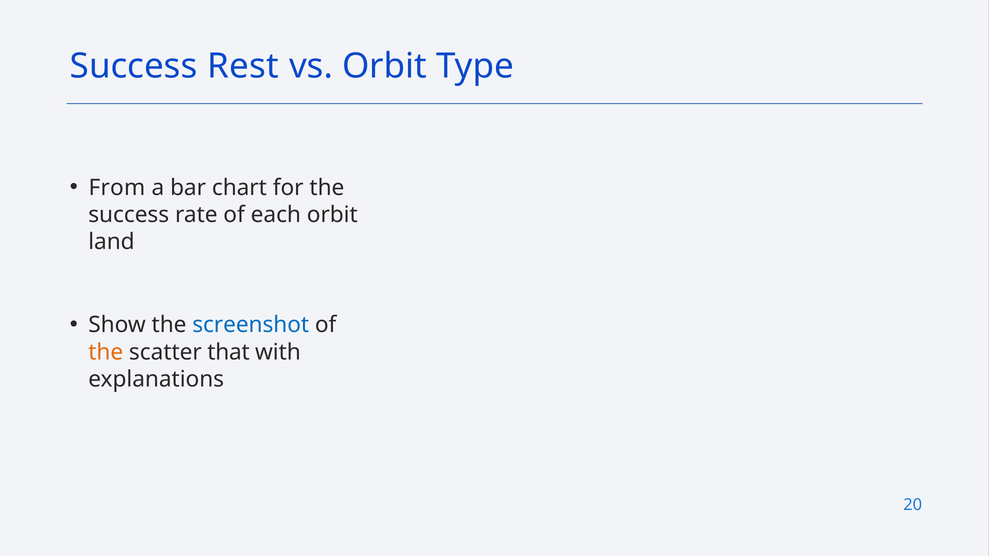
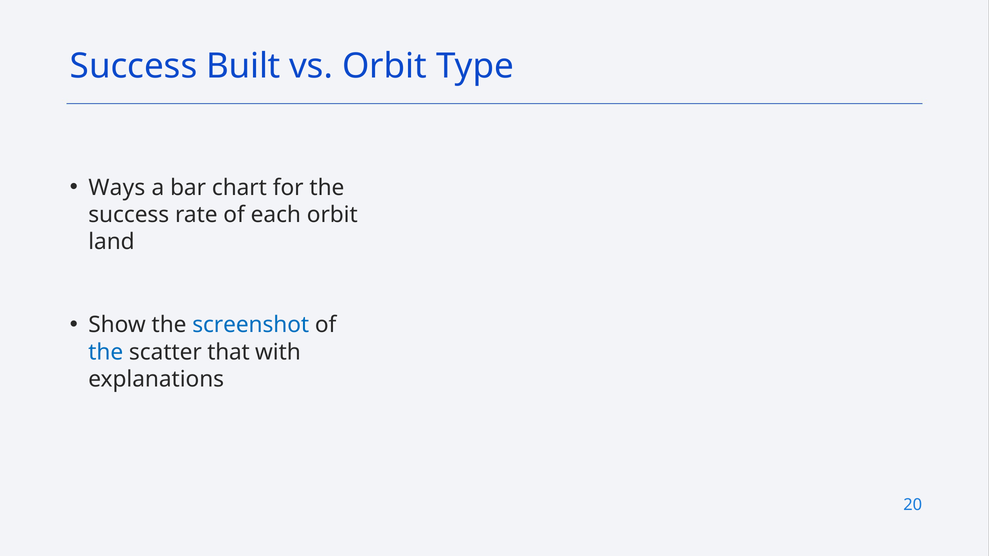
Rest: Rest -> Built
From: From -> Ways
the at (106, 352) colour: orange -> blue
